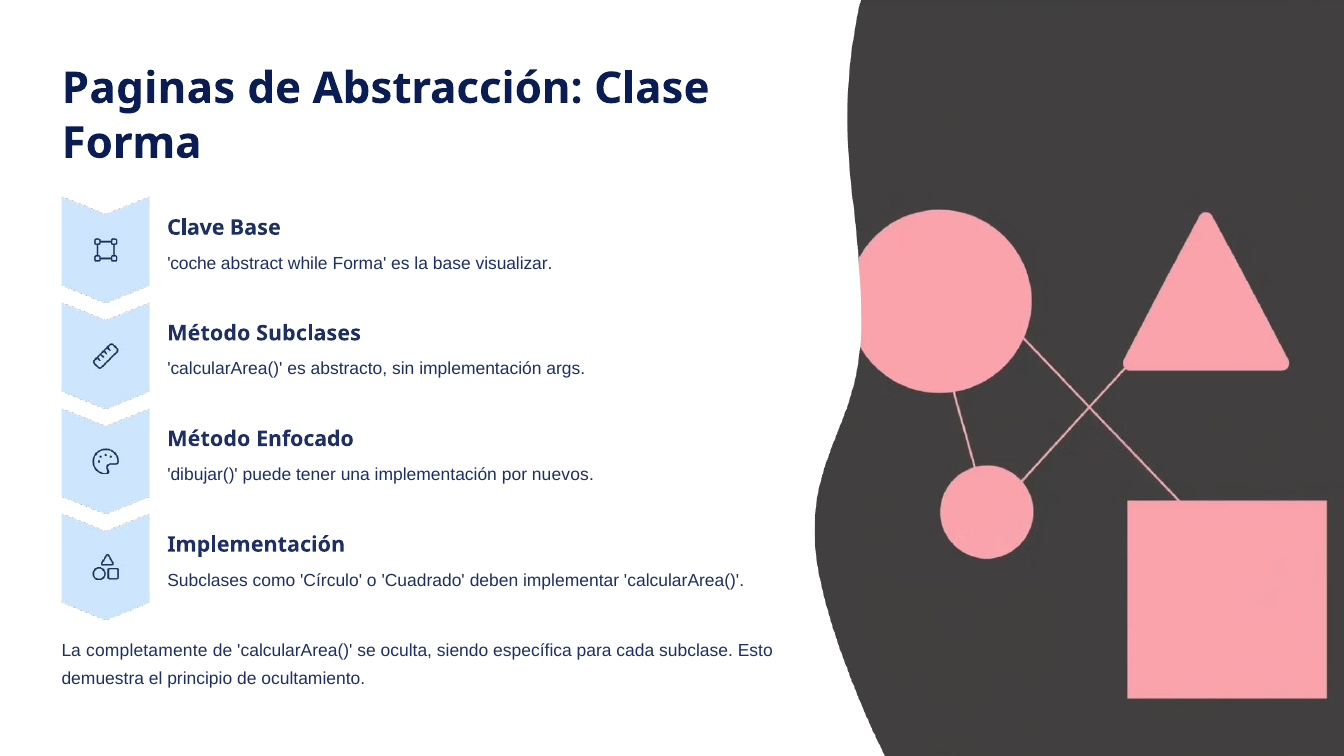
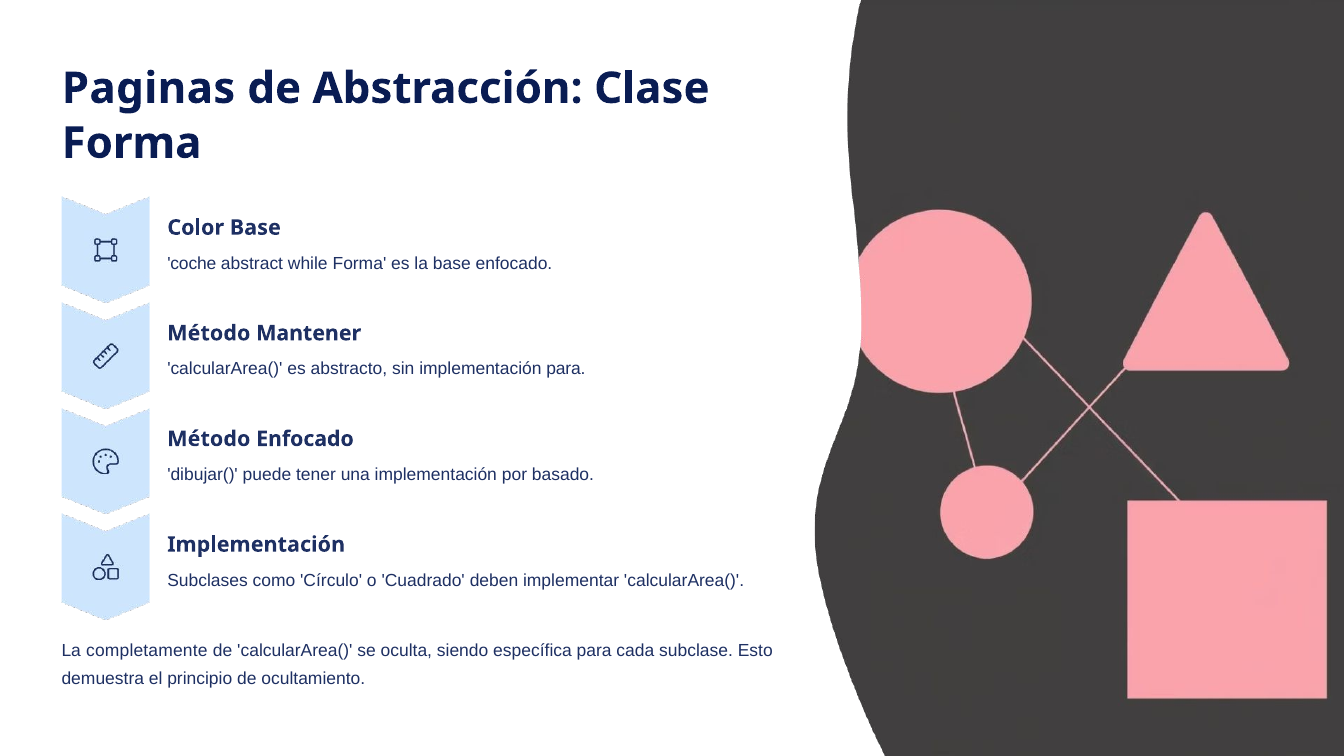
Clave: Clave -> Color
base visualizar: visualizar -> enfocado
Método Subclases: Subclases -> Mantener
implementación args: args -> para
nuevos: nuevos -> basado
